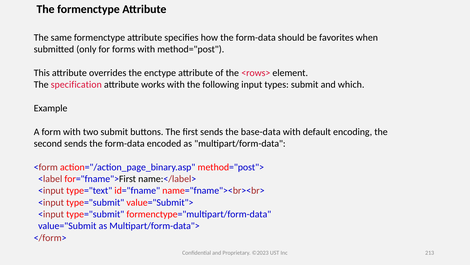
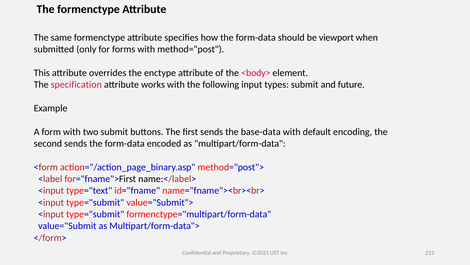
favorites: favorites -> viewport
<rows>: <rows> -> <body>
which: which -> future
